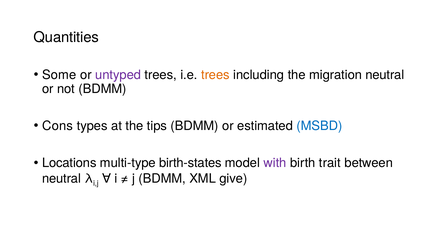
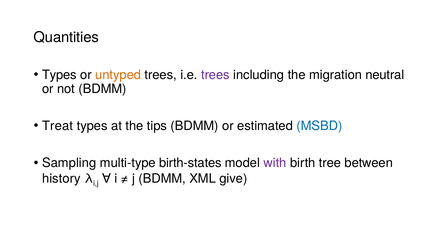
Some at (59, 75): Some -> Types
untyped colour: purple -> orange
trees at (215, 75) colour: orange -> purple
Cons: Cons -> Treat
Locations: Locations -> Sampling
trait: trait -> tree
neutral at (61, 179): neutral -> history
